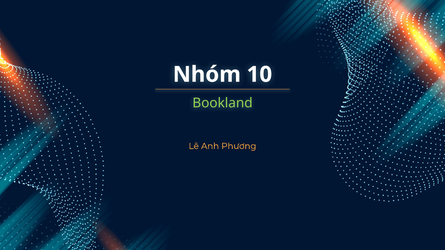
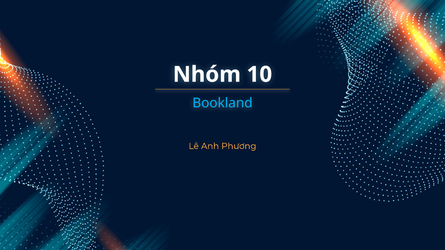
Bookland colour: light green -> light blue
